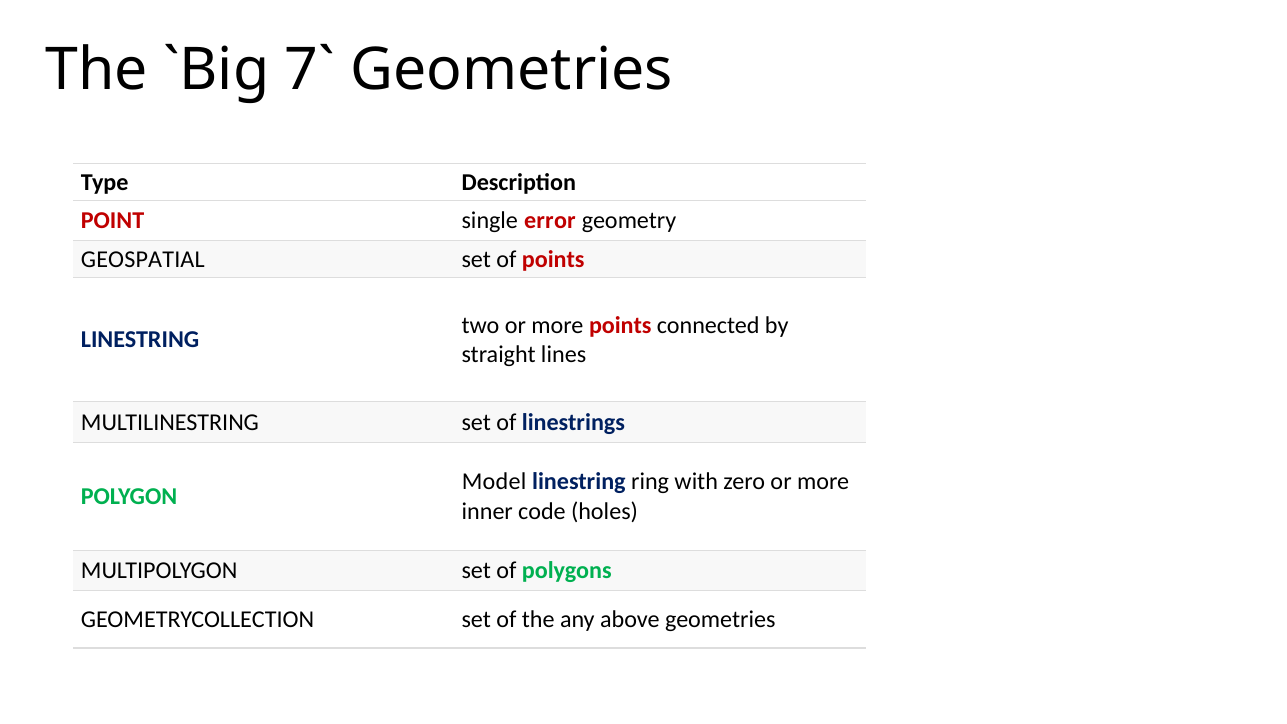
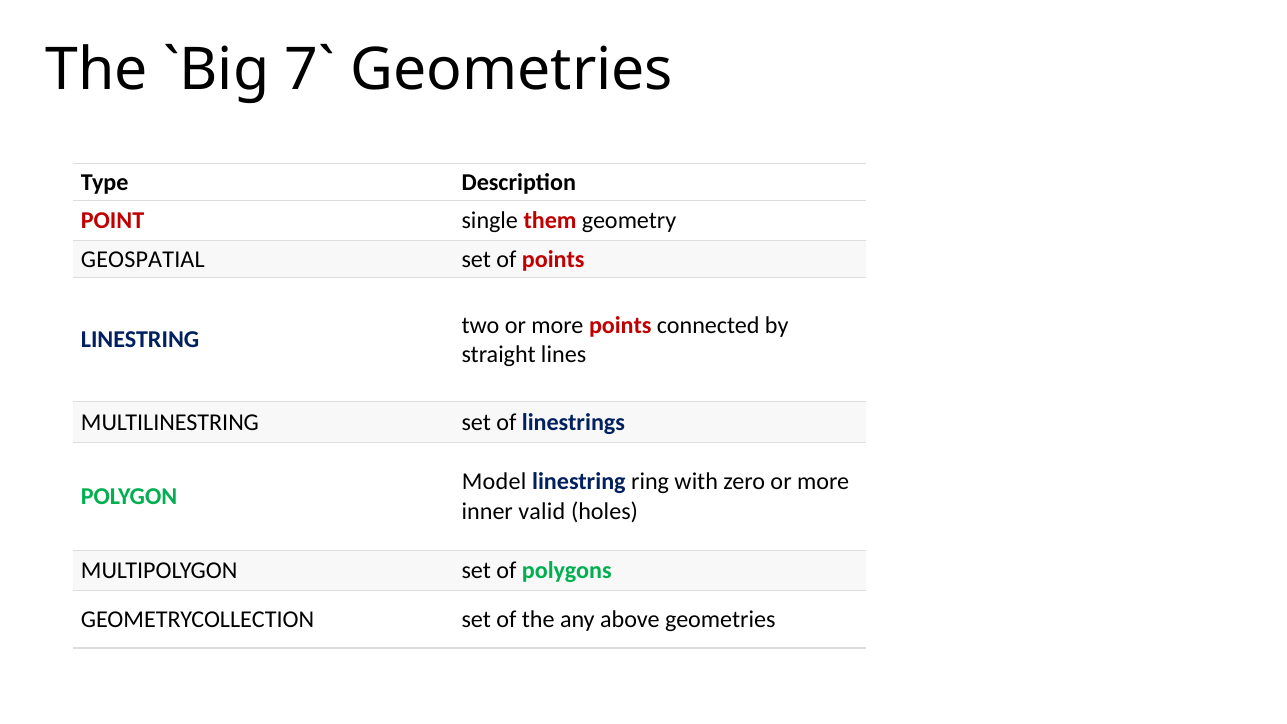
error: error -> them
code: code -> valid
